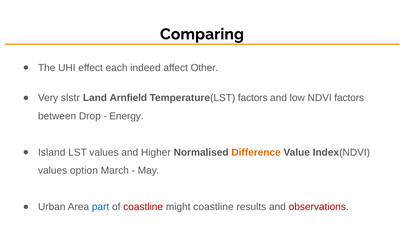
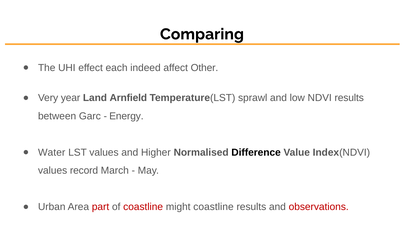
slstr: slstr -> year
Temperature(LST factors: factors -> sprawl
NDVI factors: factors -> results
Drop: Drop -> Garc
Island: Island -> Water
Difference colour: orange -> black
option: option -> record
part colour: blue -> red
